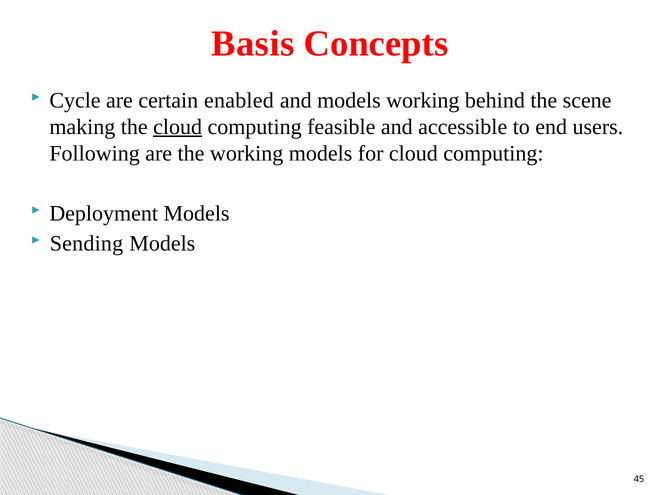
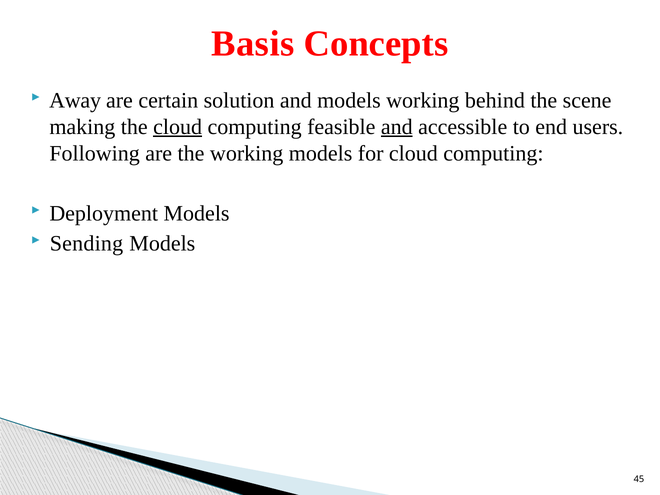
Cycle: Cycle -> Away
enabled: enabled -> solution
and at (397, 127) underline: none -> present
